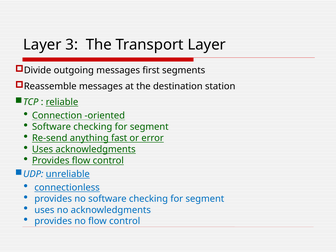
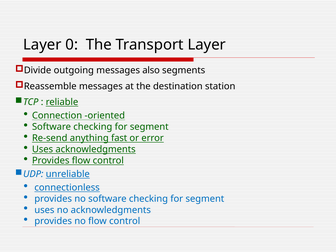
3: 3 -> 0
first: first -> also
